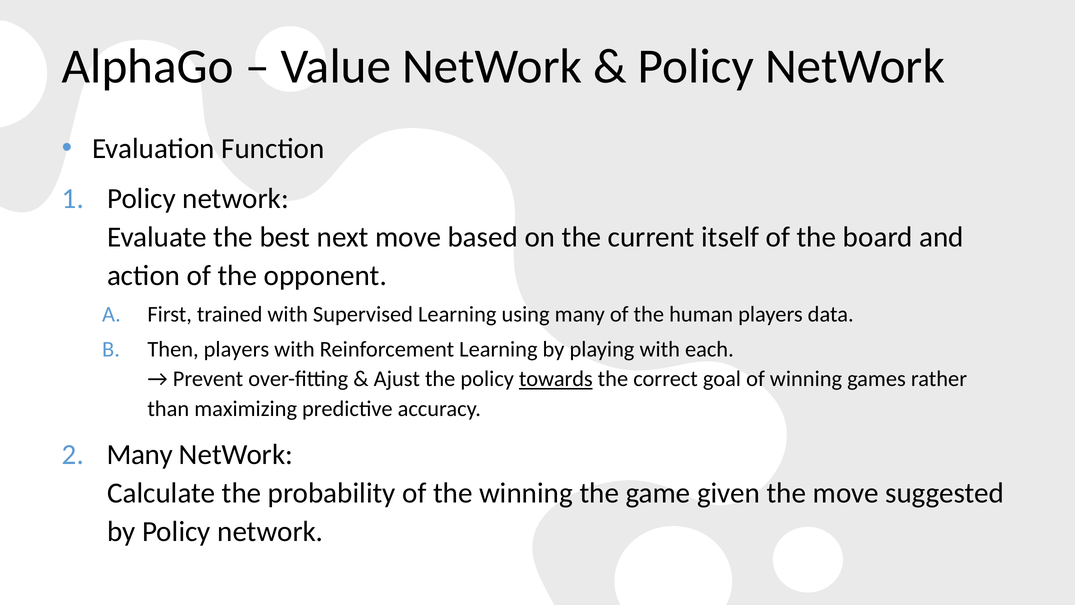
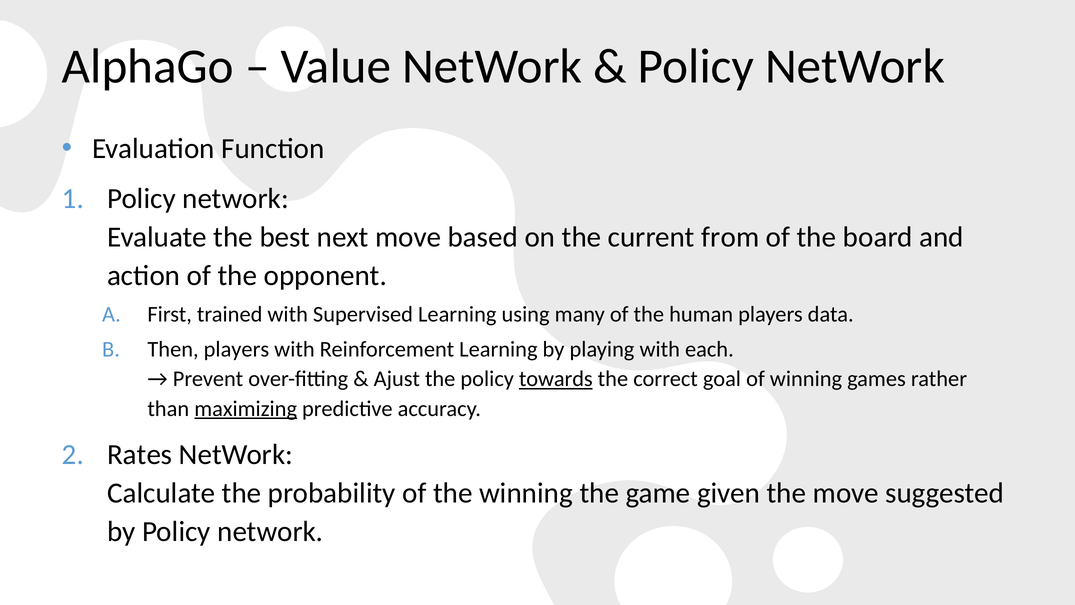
itself: itself -> from
maximizing underline: none -> present
Many at (140, 455): Many -> Rates
